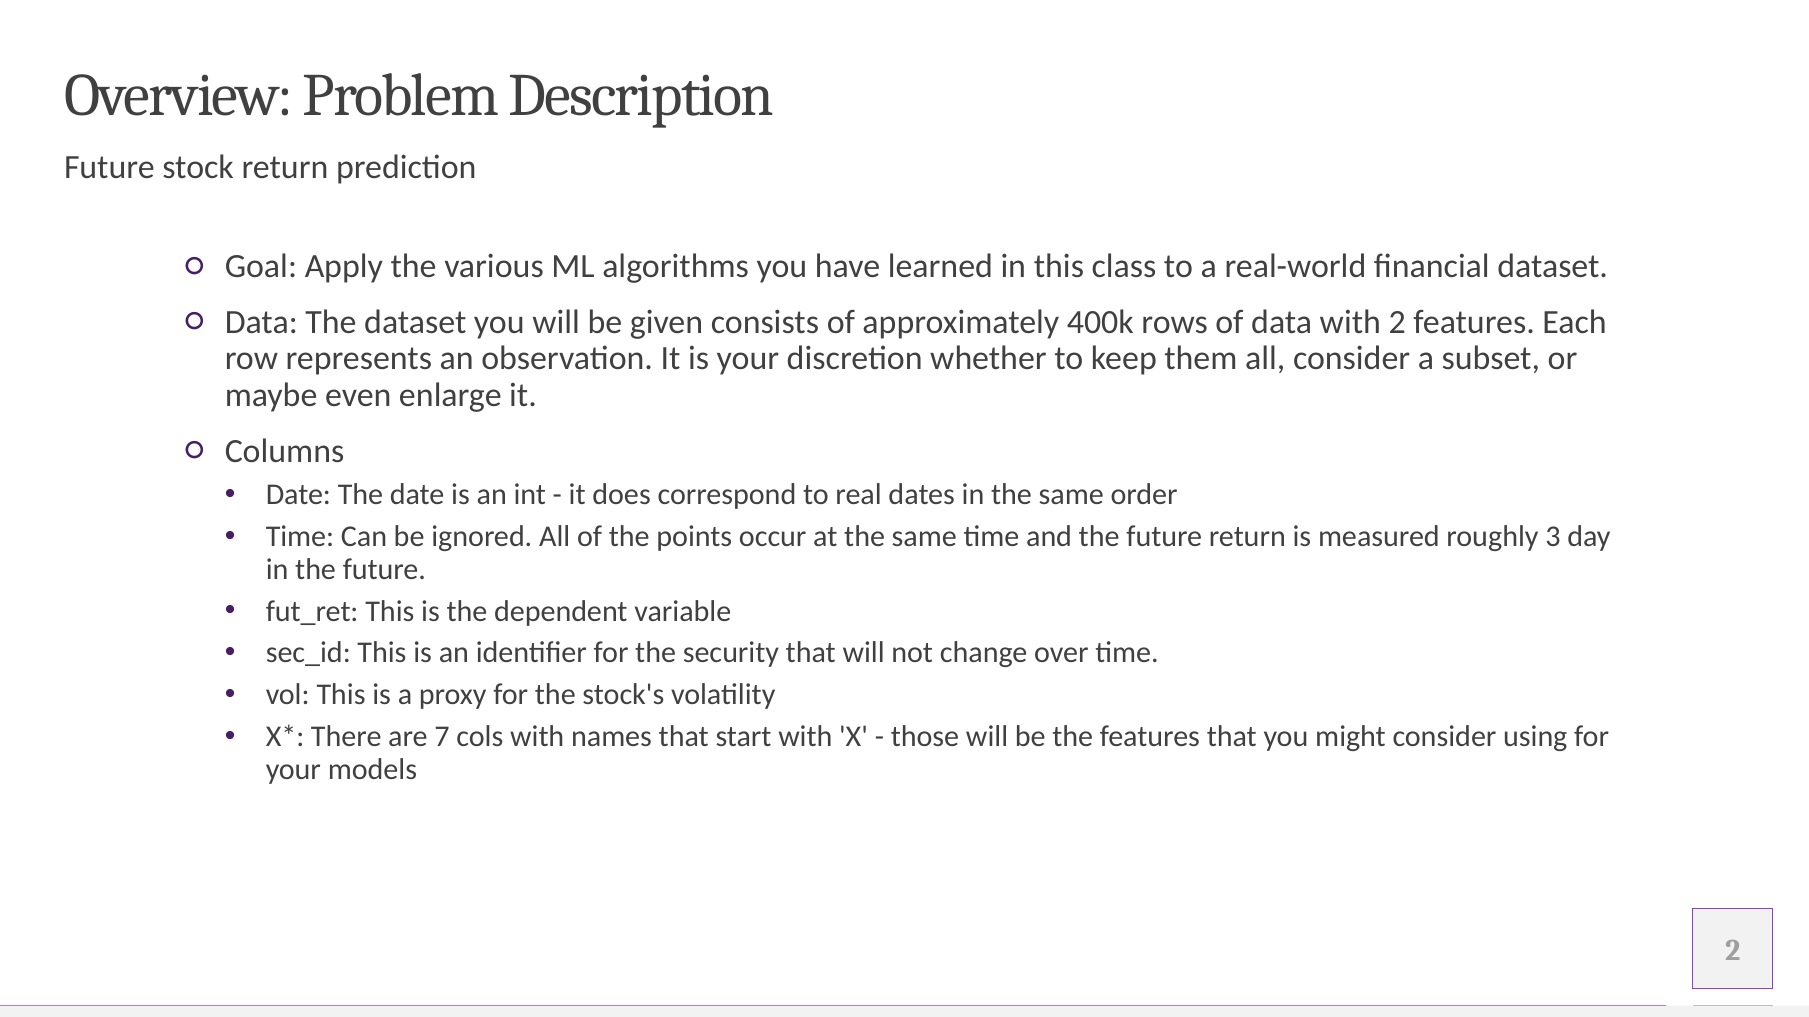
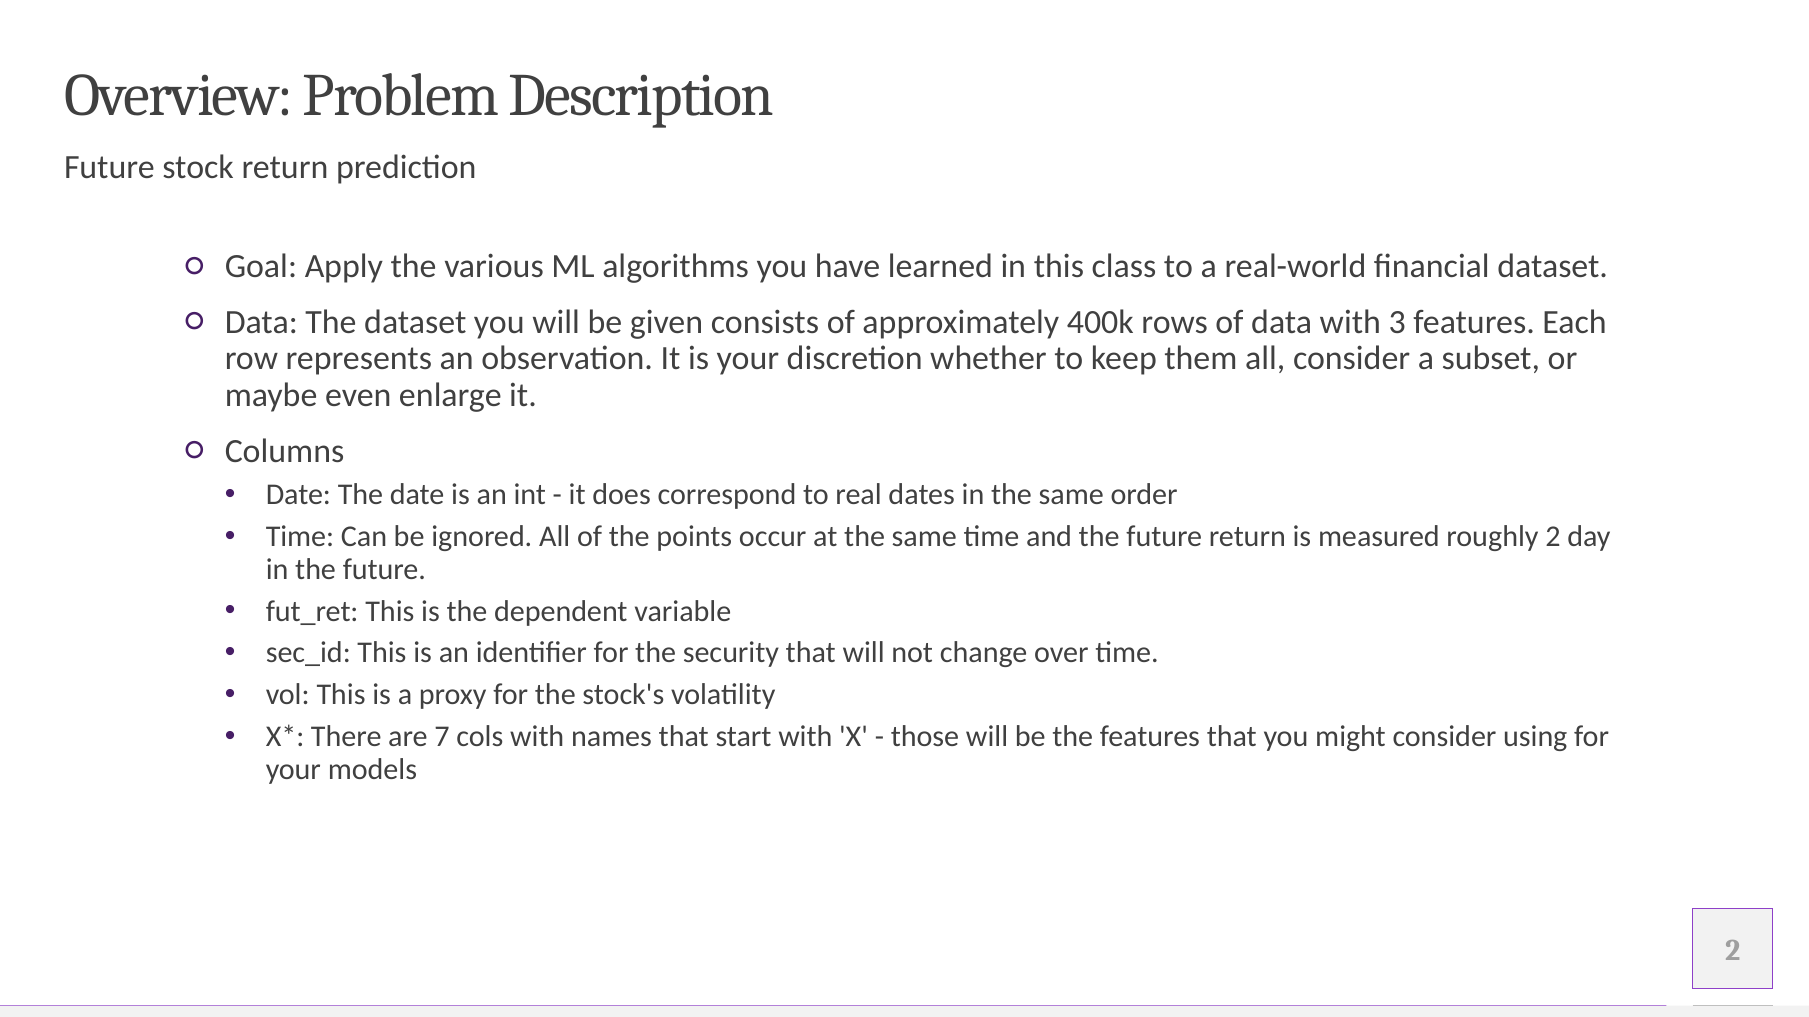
with 2: 2 -> 3
roughly 3: 3 -> 2
